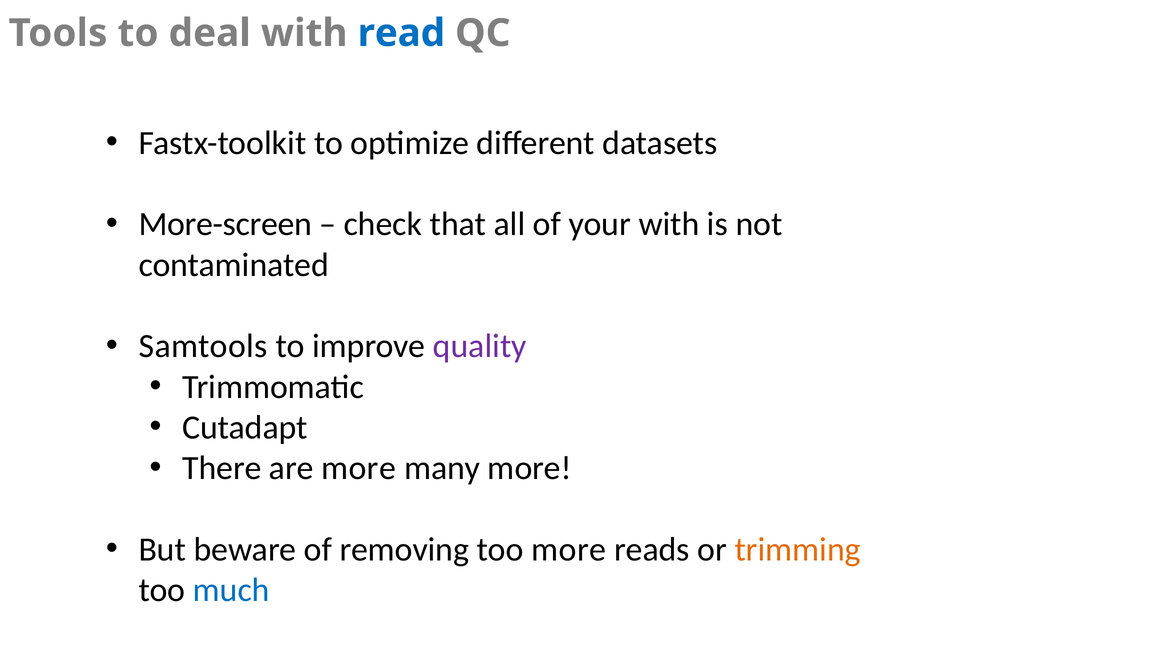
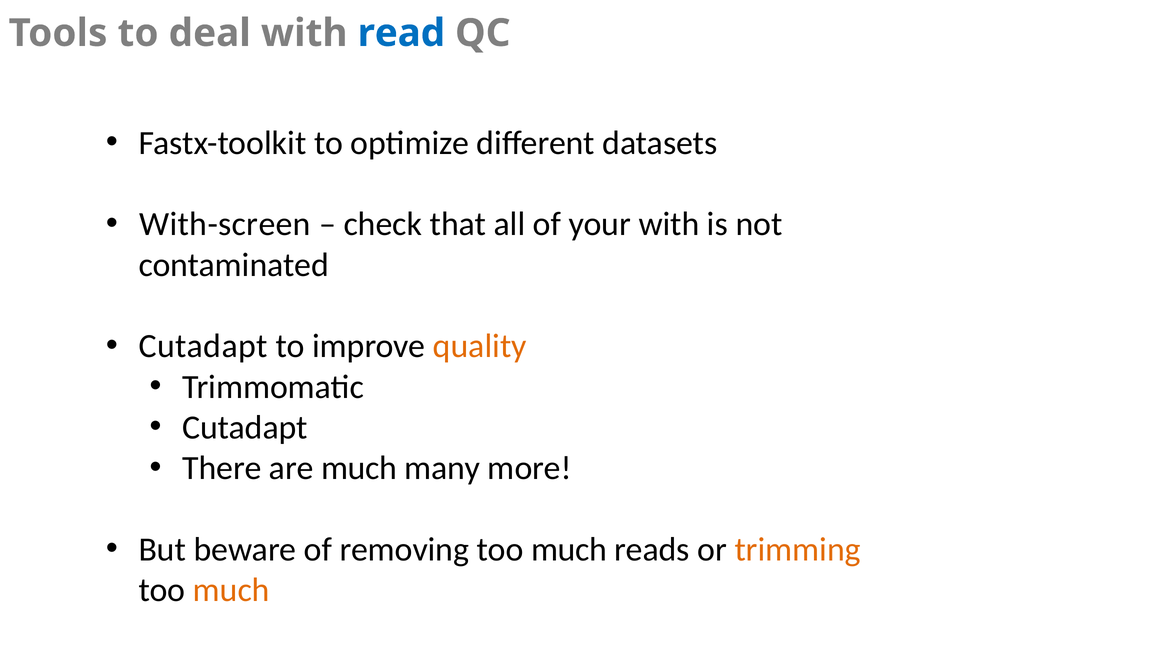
More-screen: More-screen -> With-screen
Samtools at (203, 346): Samtools -> Cutadapt
quality colour: purple -> orange
are more: more -> much
removing too more: more -> much
much at (231, 590) colour: blue -> orange
